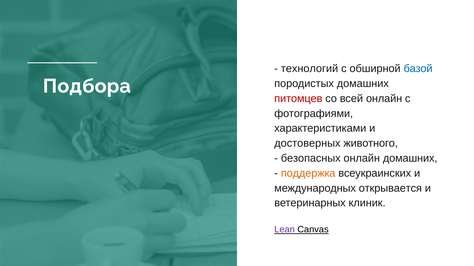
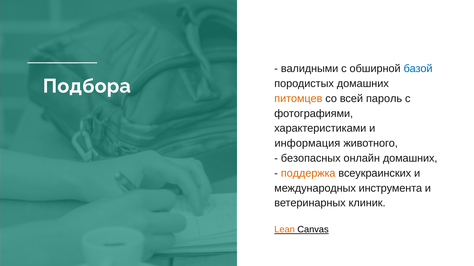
технологий: технологий -> валидными
питомцев colour: red -> orange
всей онлайн: онлайн -> пароль
достоверных: достоверных -> информация
открывается: открывается -> инструмента
Lean colour: purple -> orange
